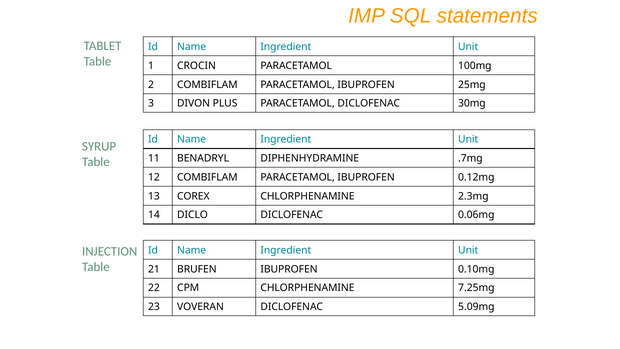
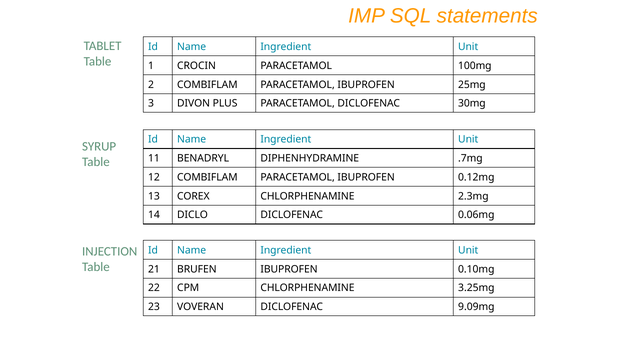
7.25mg: 7.25mg -> 3.25mg
5.09mg: 5.09mg -> 9.09mg
